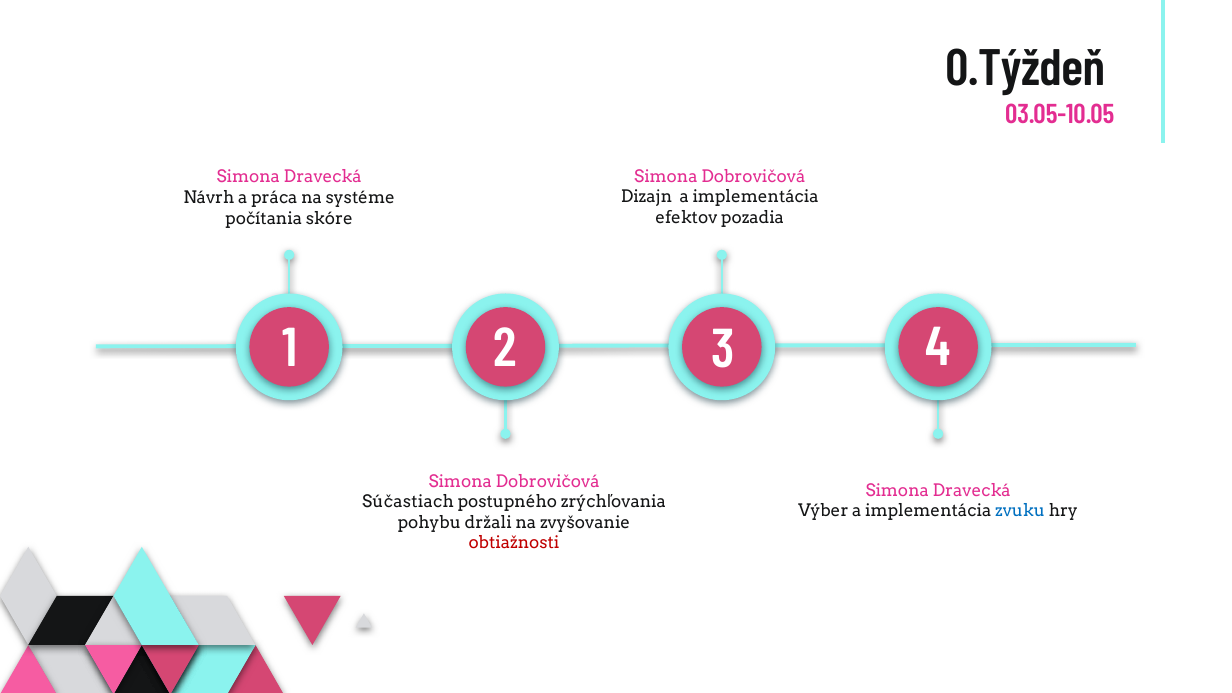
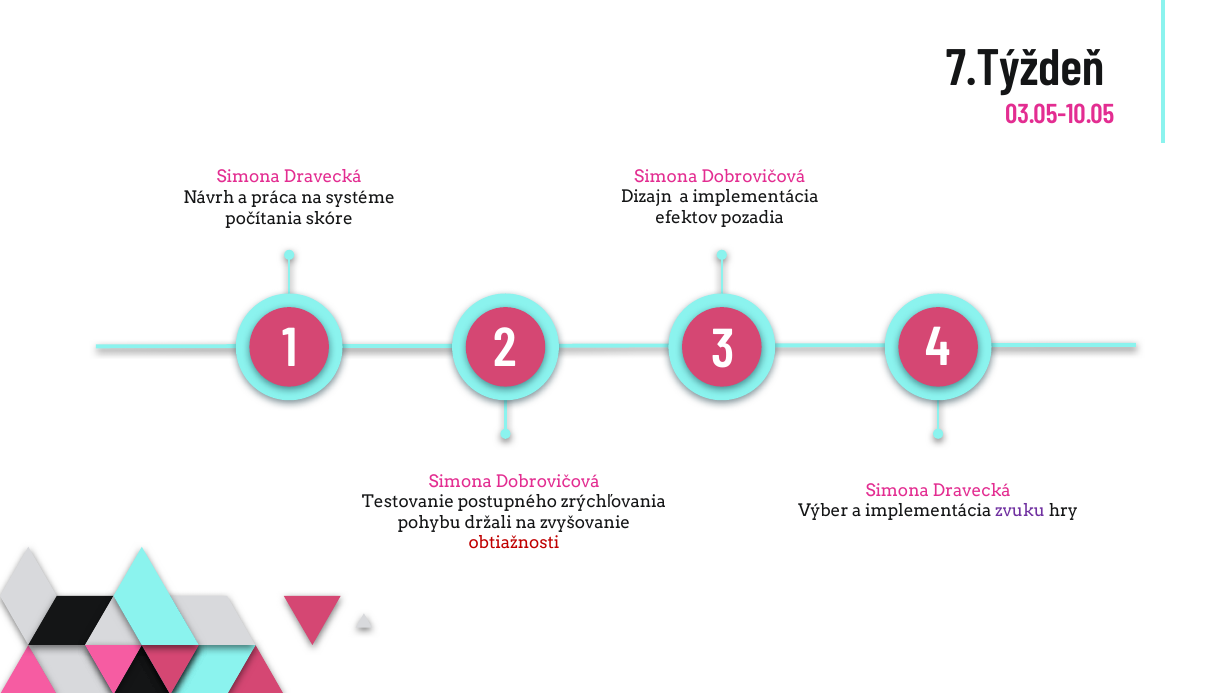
0.Týždeň: 0.Týždeň -> 7.Týždeň
Súčastiach: Súčastiach -> Testovanie
zvuku colour: blue -> purple
